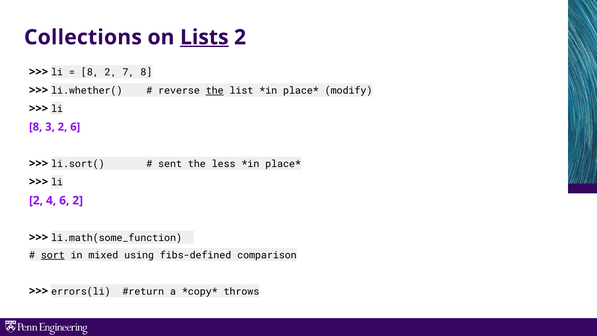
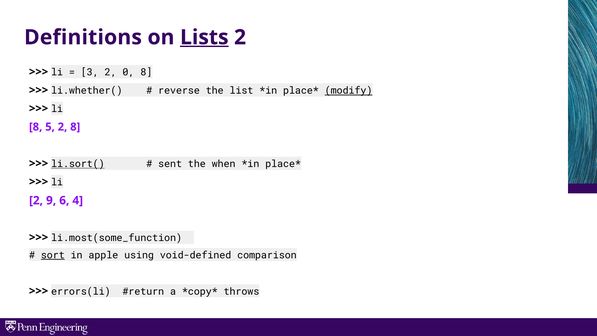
Collections: Collections -> Definitions
8 at (90, 72): 8 -> 3
7: 7 -> 0
the at (215, 91) underline: present -> none
modify underline: none -> present
3: 3 -> 5
2 6: 6 -> 8
li.sort( underline: none -> present
less: less -> when
4: 4 -> 9
6 2: 2 -> 4
li.math(some_function: li.math(some_function -> li.most(some_function
mixed: mixed -> apple
fibs-defined: fibs-defined -> void-defined
